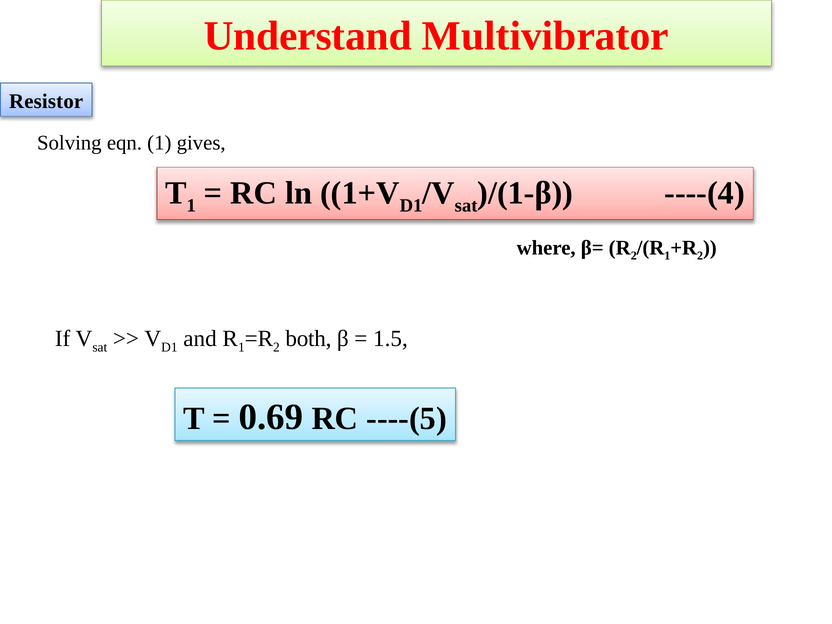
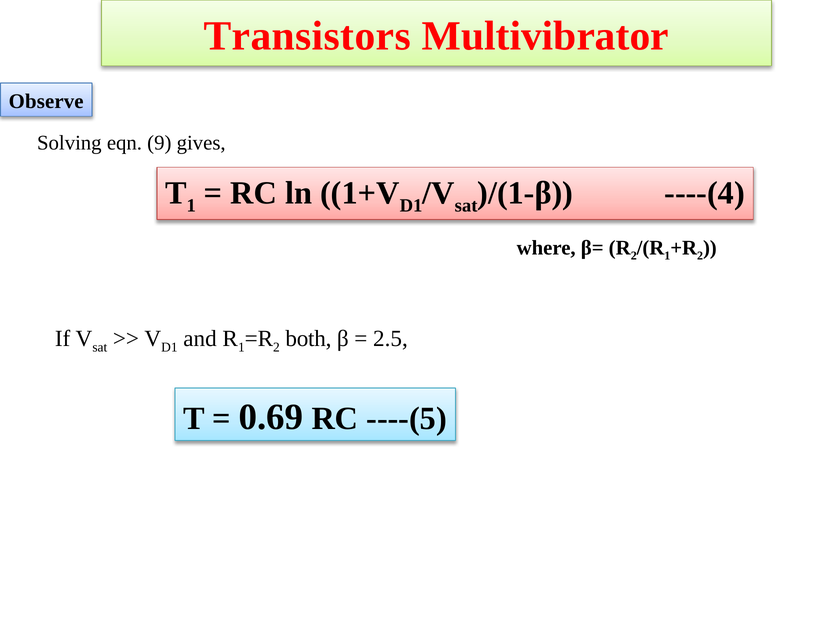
Understand: Understand -> Transistors
Resistor: Resistor -> Observe
eqn 1: 1 -> 9
1.5: 1.5 -> 2.5
